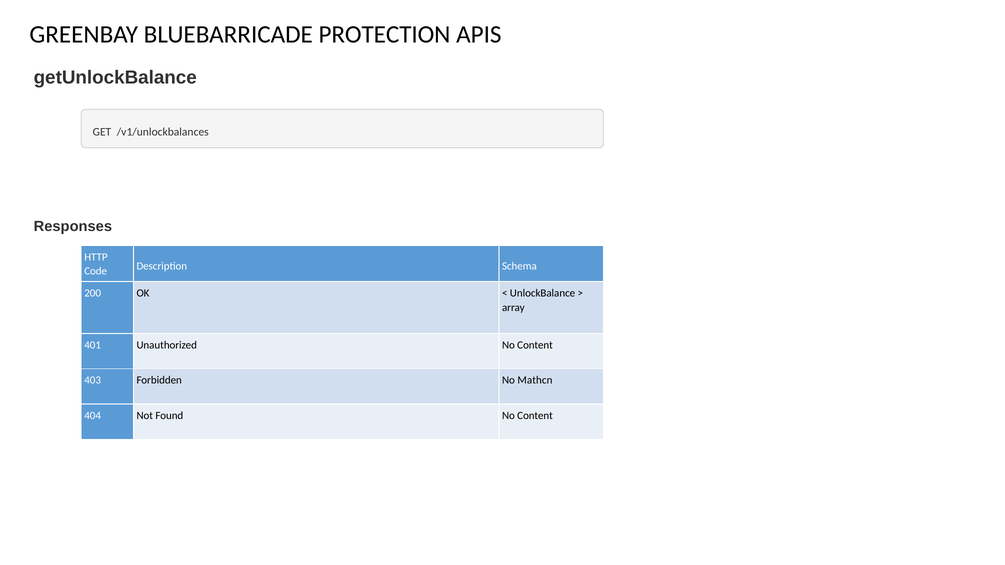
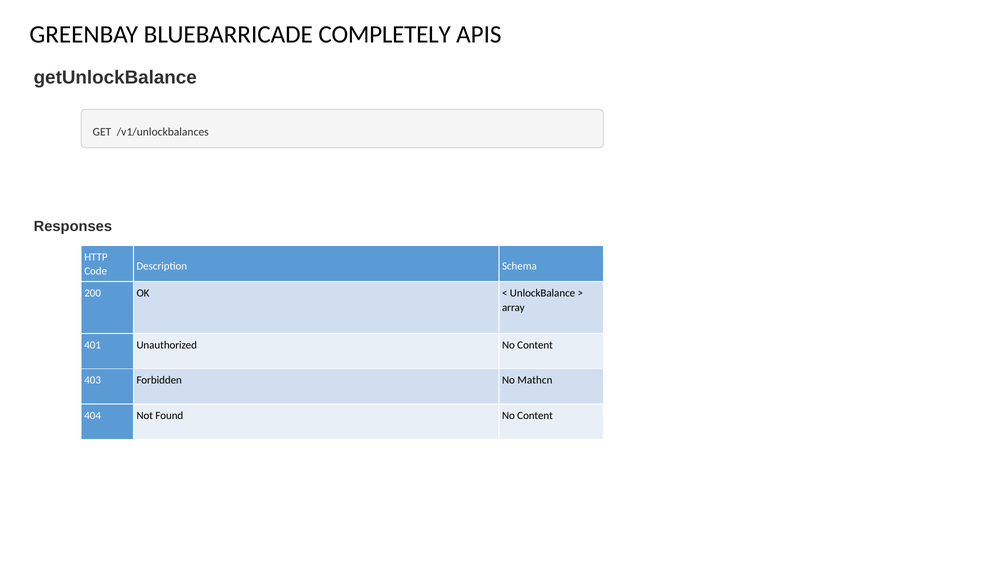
PROTECTION: PROTECTION -> COMPLETELY
